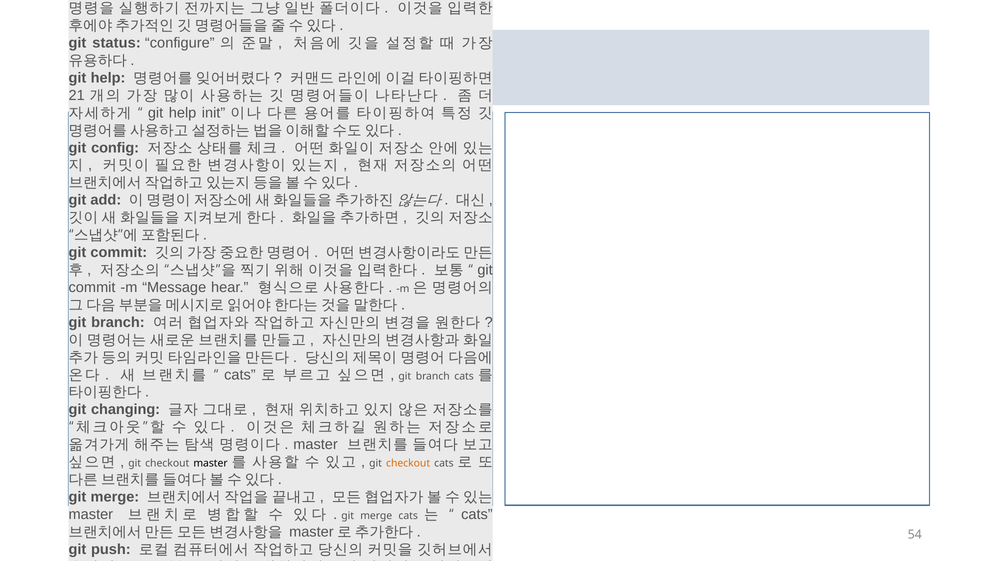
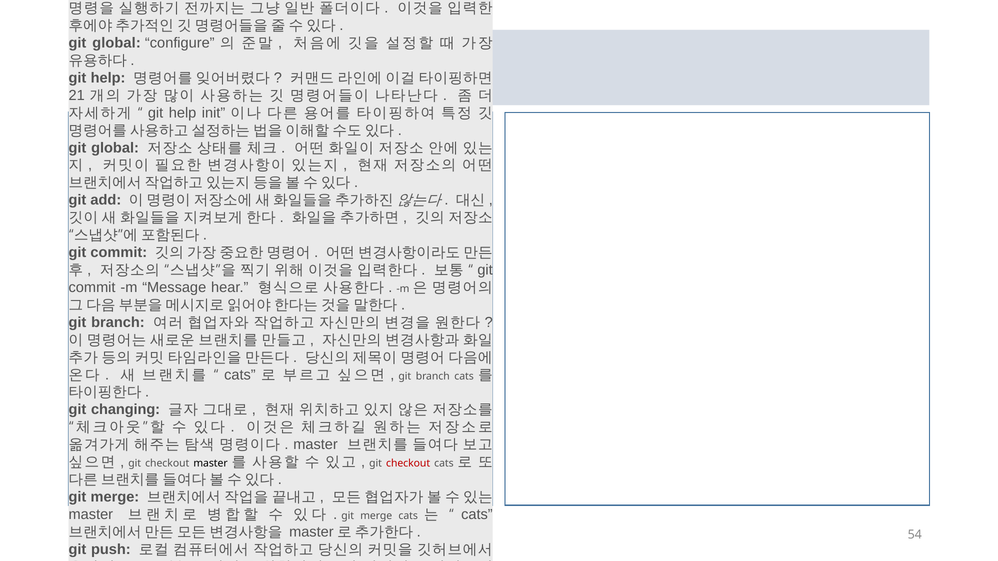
status at (117, 43): status -> global
config at (115, 148): config -> global
checkout at (408, 464) colour: orange -> red
